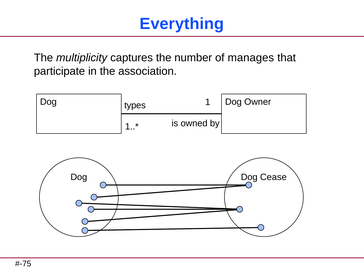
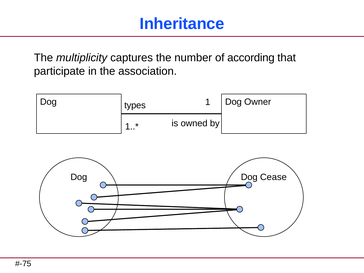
Everything: Everything -> Inheritance
manages: manages -> according
